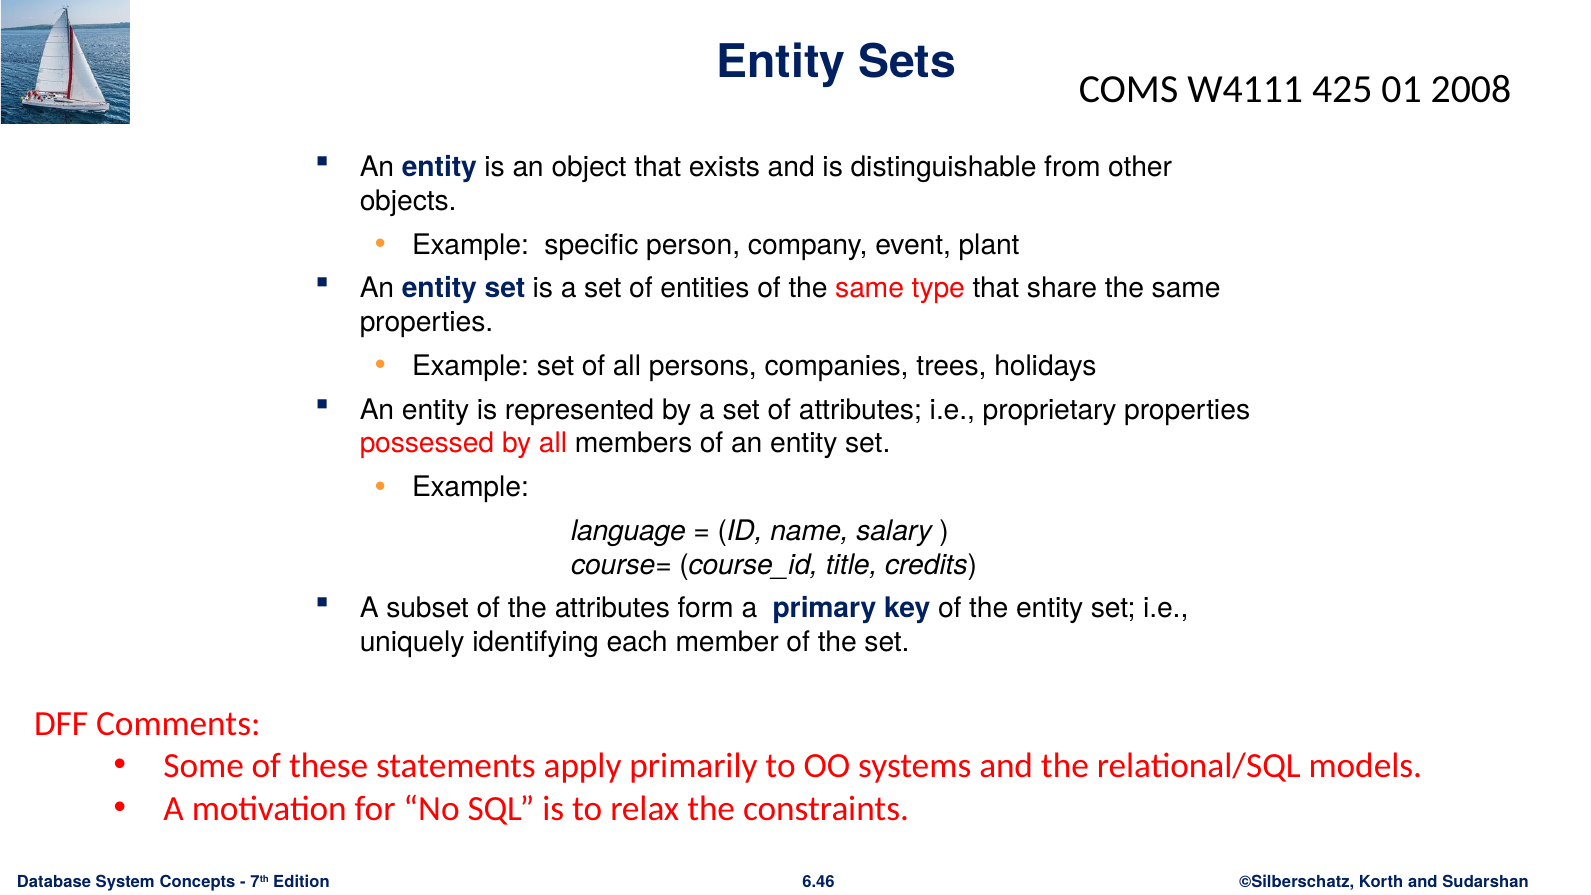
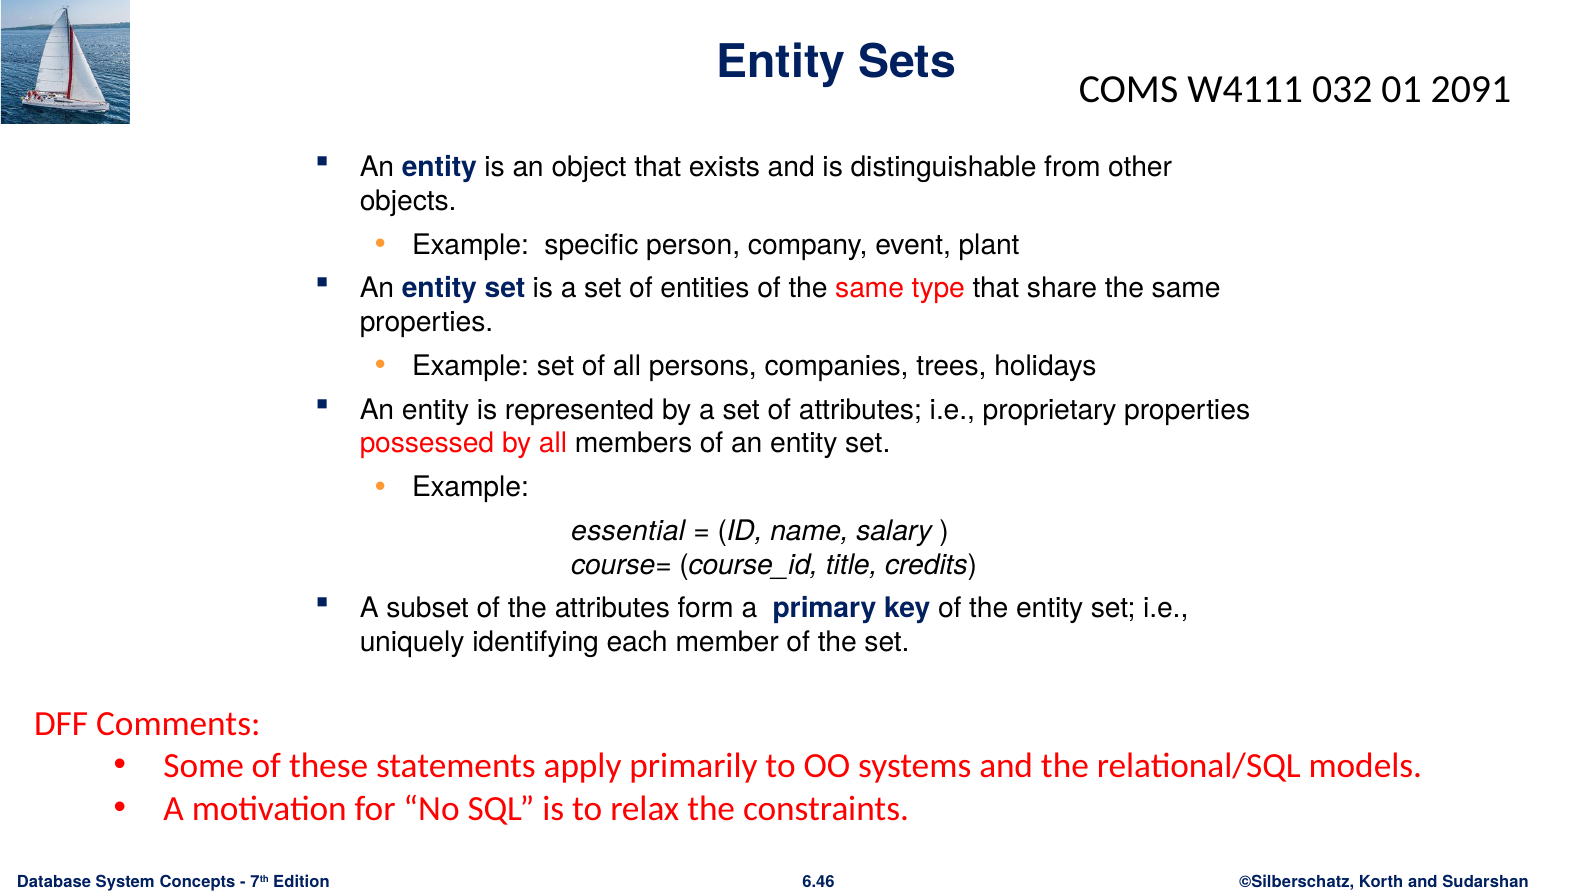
425: 425 -> 032
2008: 2008 -> 2091
language: language -> essential
